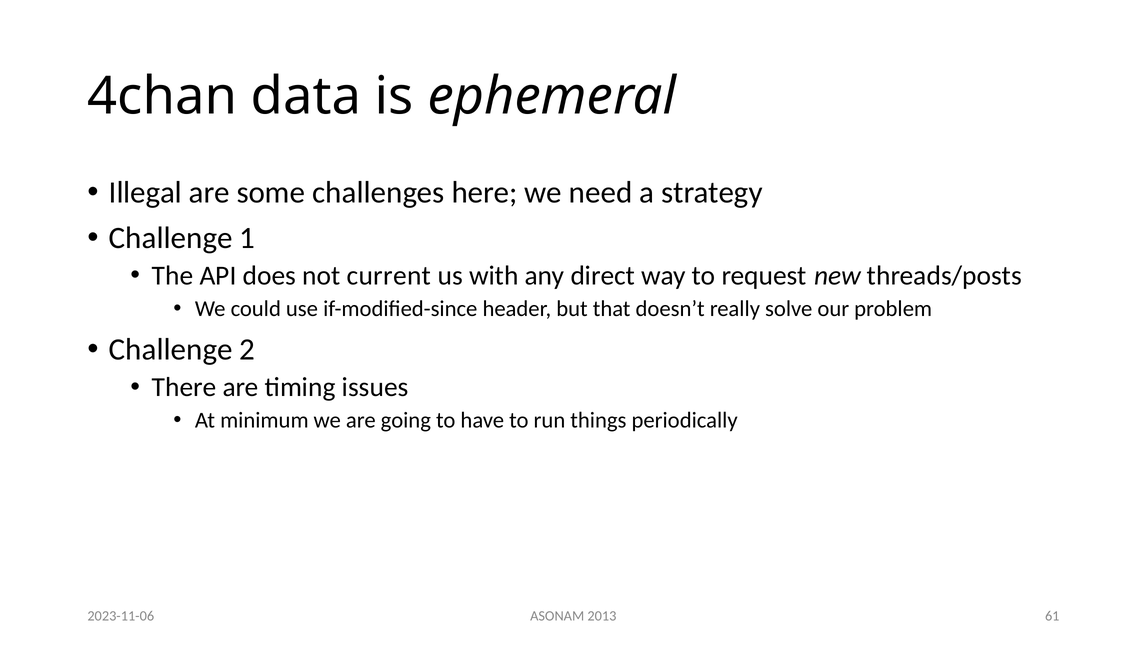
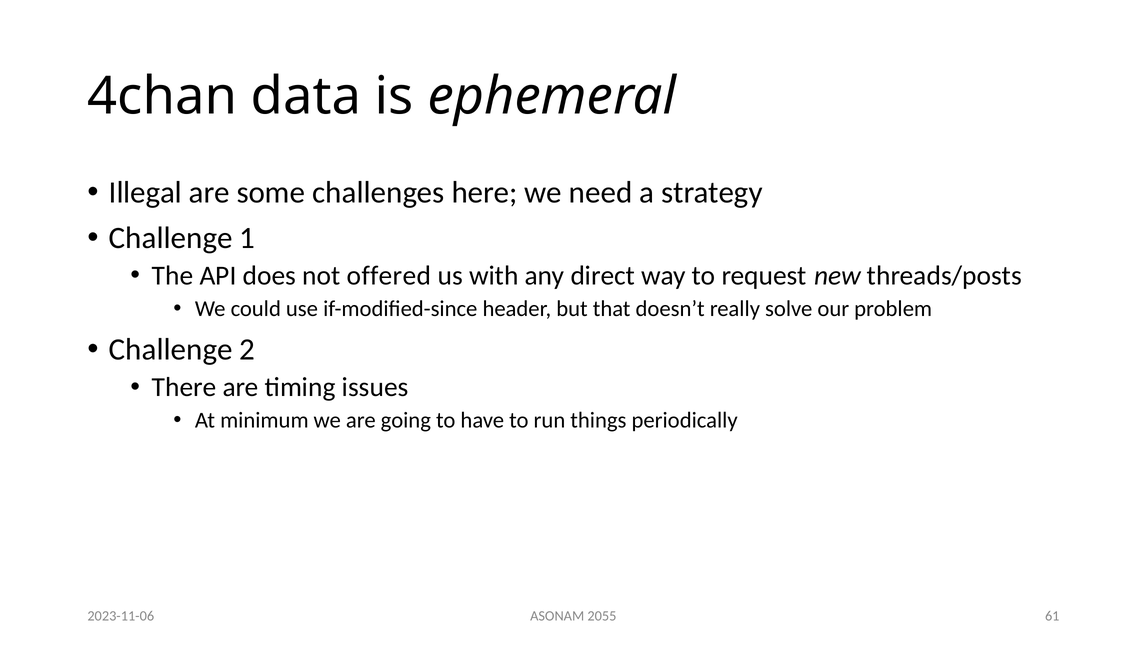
current: current -> offered
2013: 2013 -> 2055
